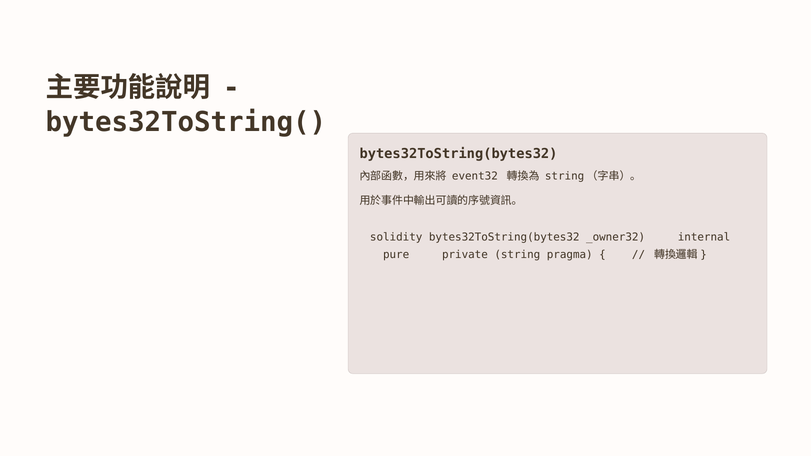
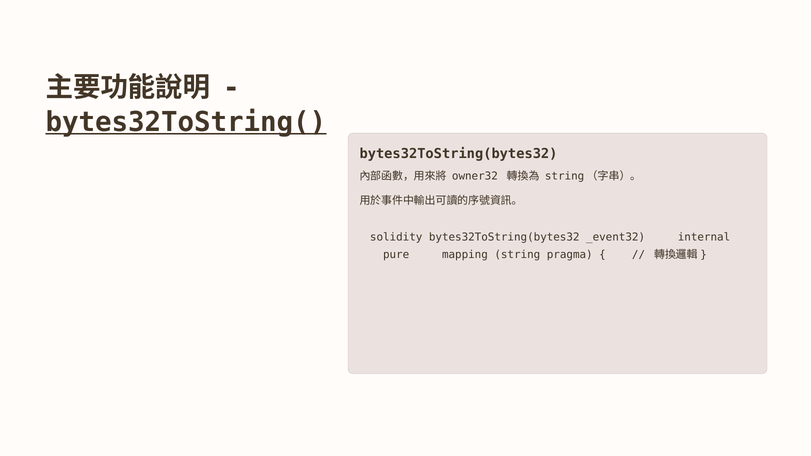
bytes32ToString( underline: none -> present
event32: event32 -> owner32
_owner32: _owner32 -> _event32
private: private -> mapping
